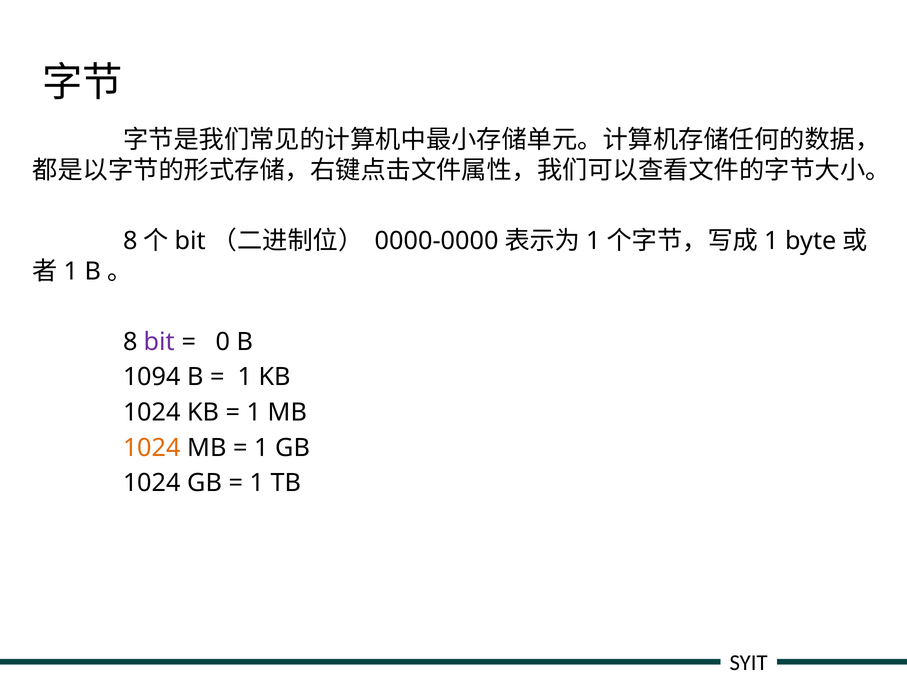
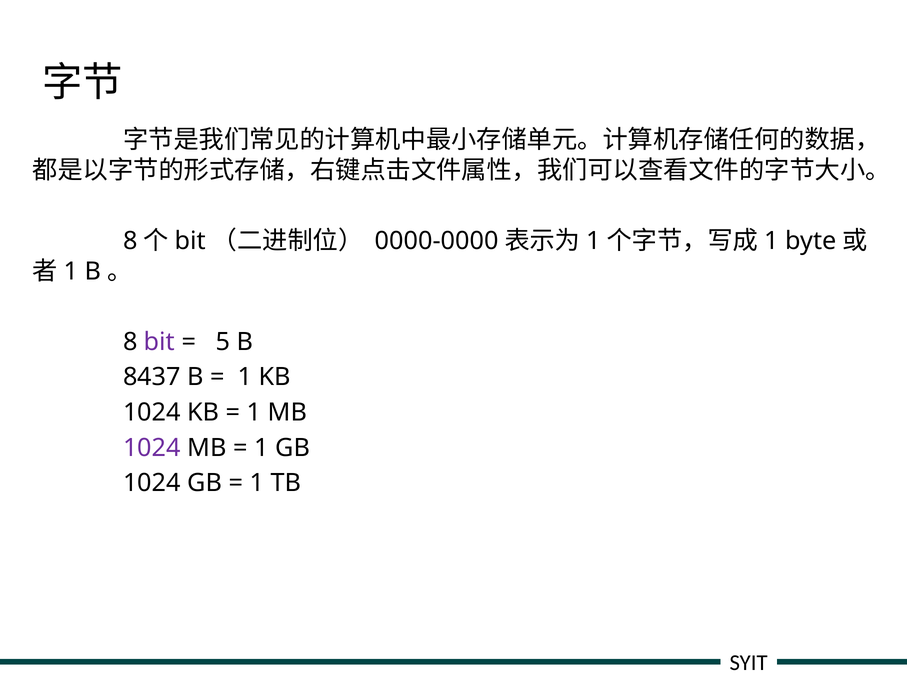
0: 0 -> 5
1094: 1094 -> 8437
1024 at (152, 448) colour: orange -> purple
